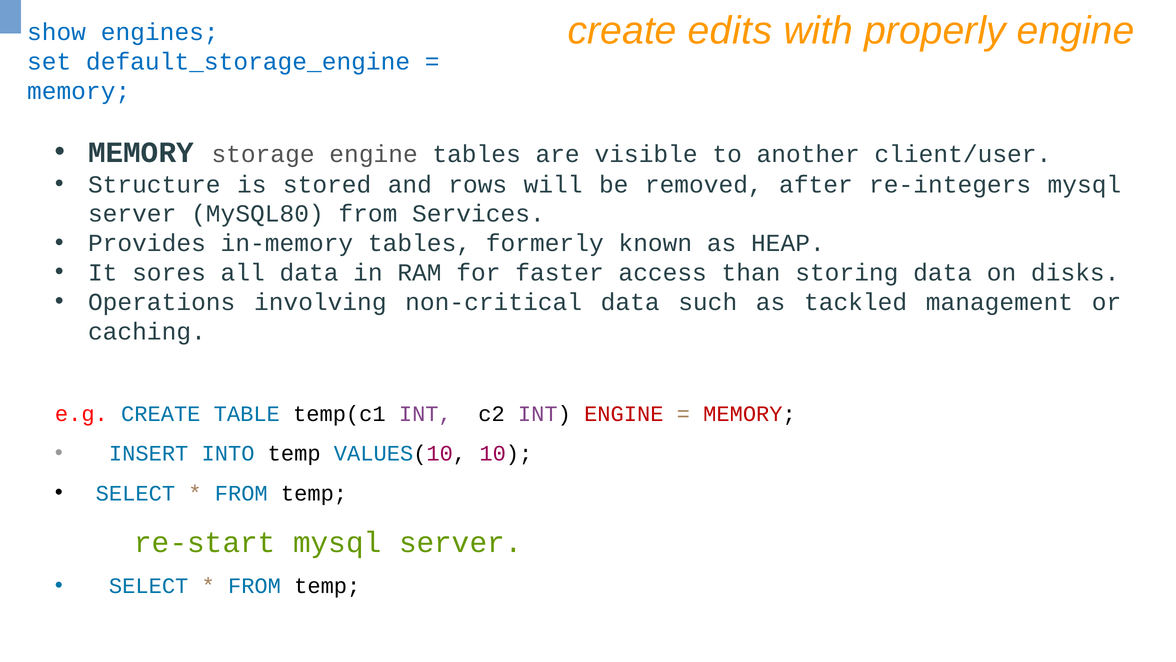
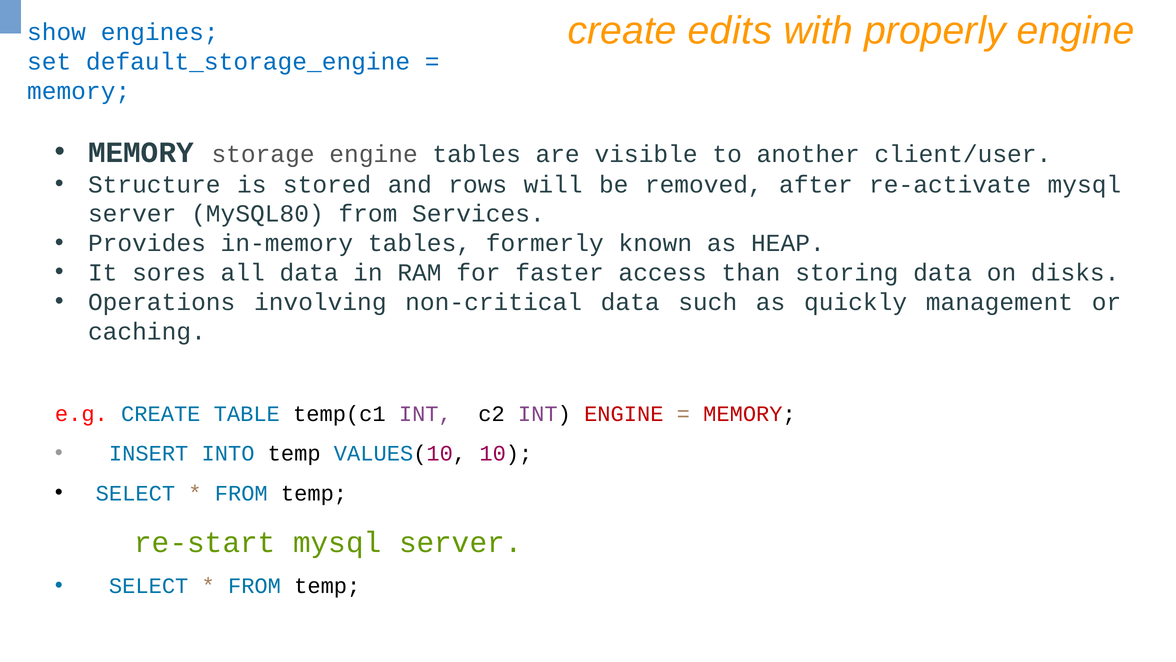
re-integers: re-integers -> re-activate
tackled: tackled -> quickly
